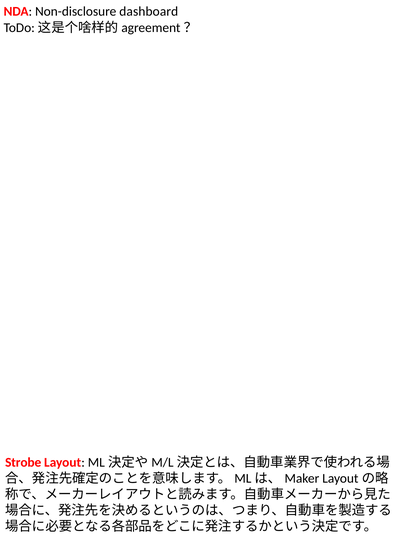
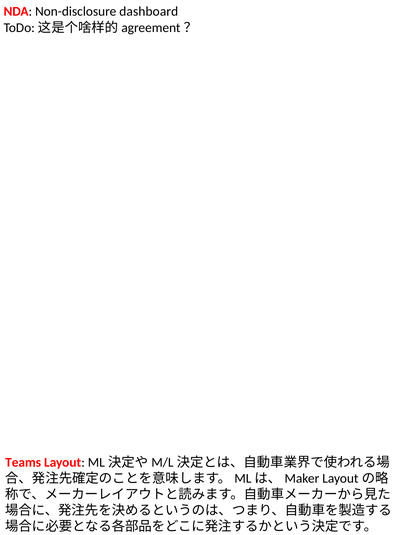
Strobe: Strobe -> Teams
